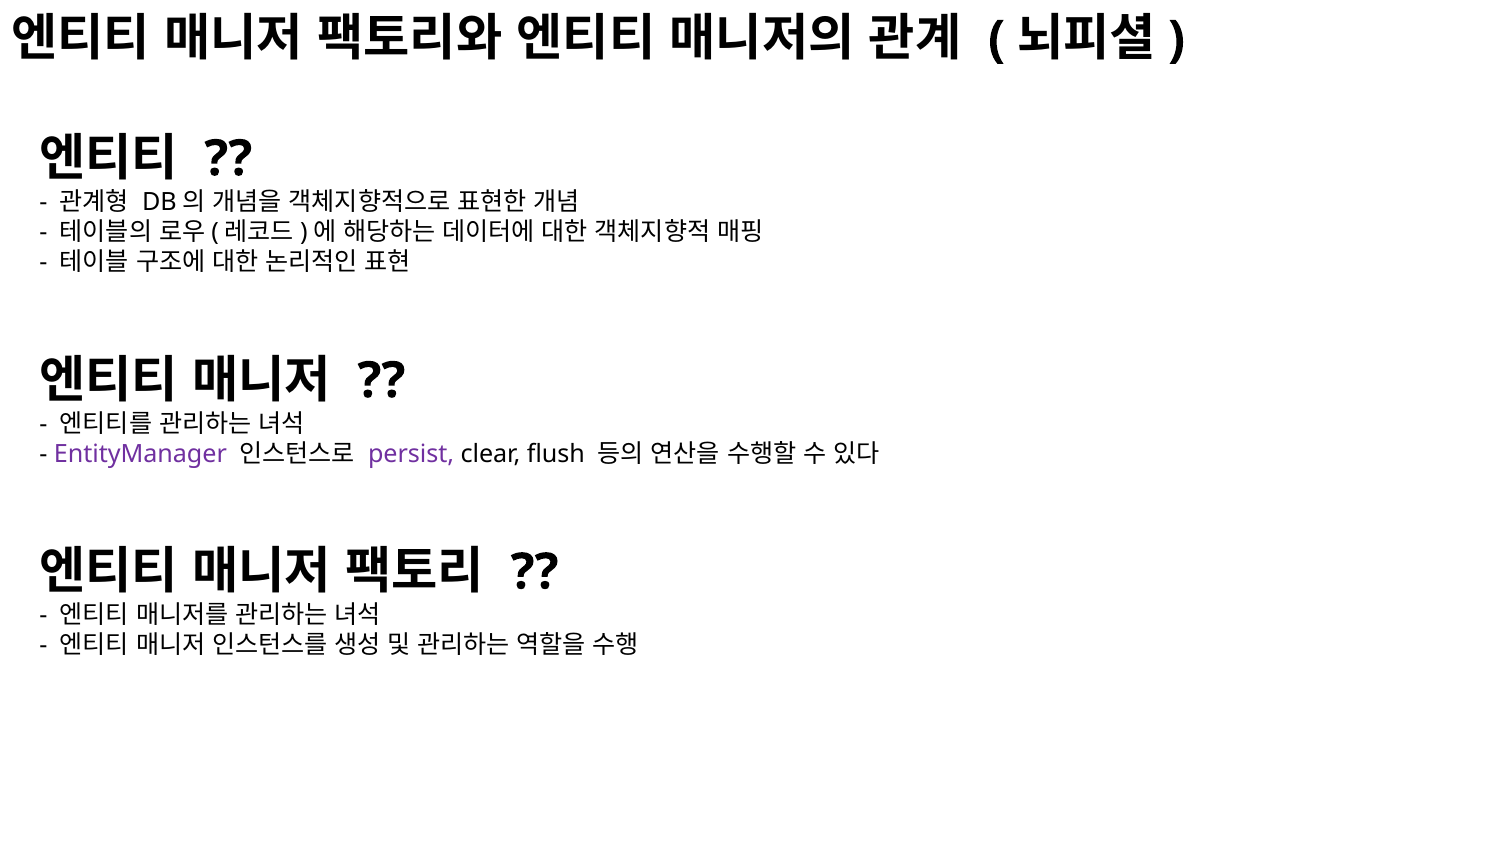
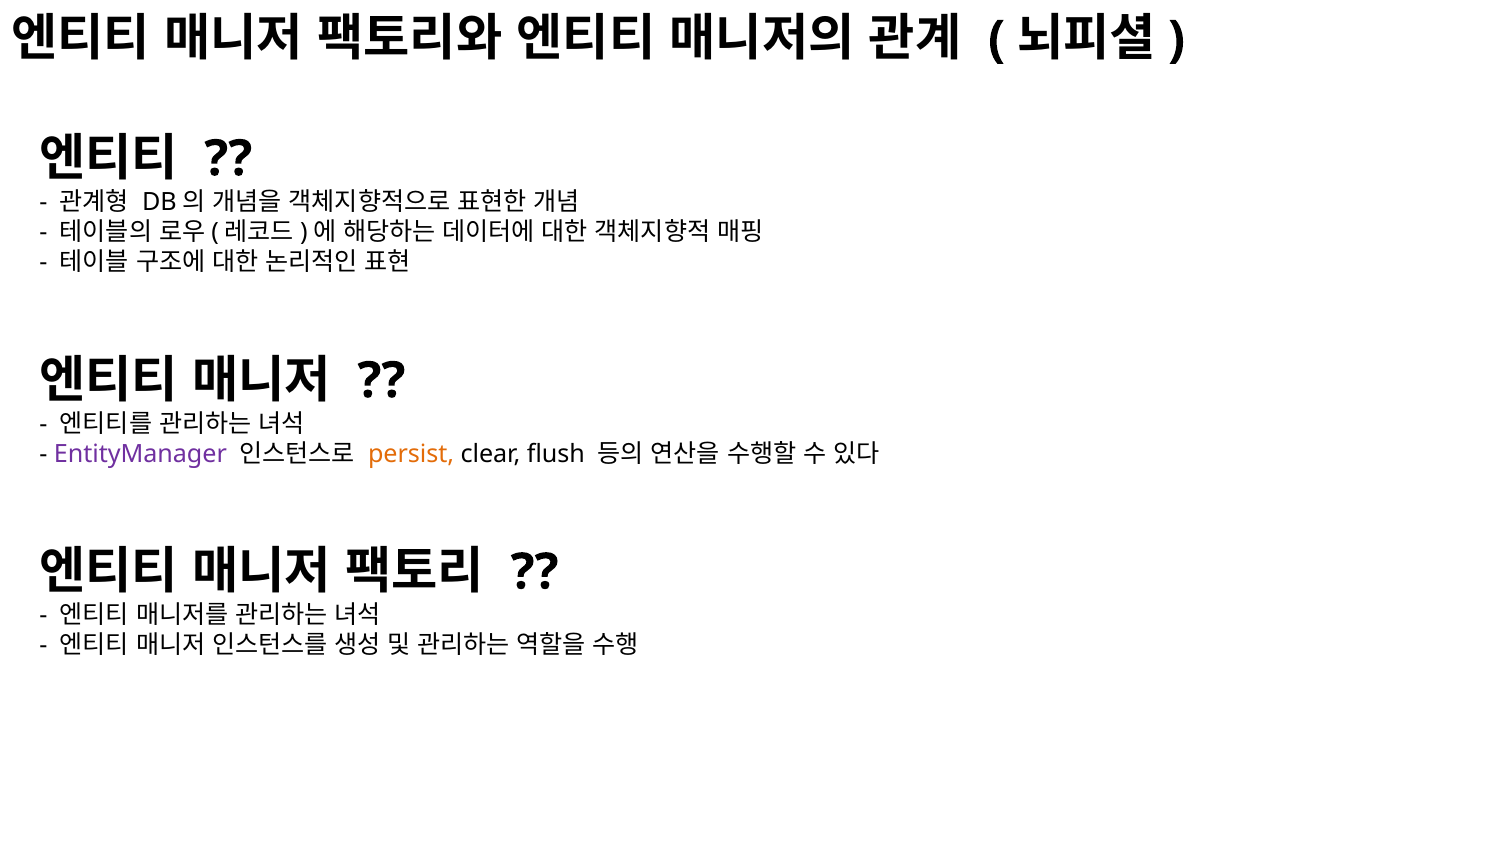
persist colour: purple -> orange
